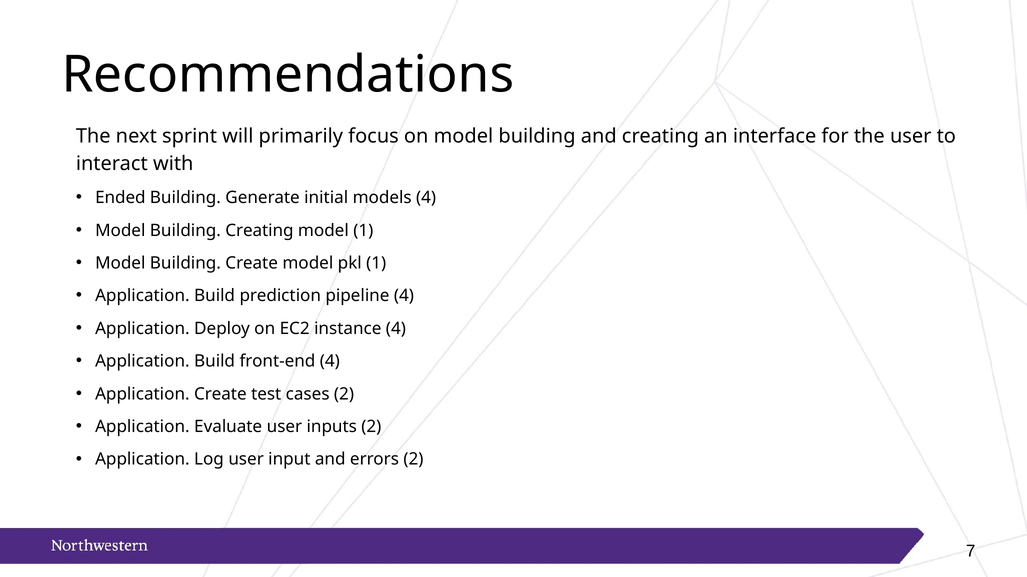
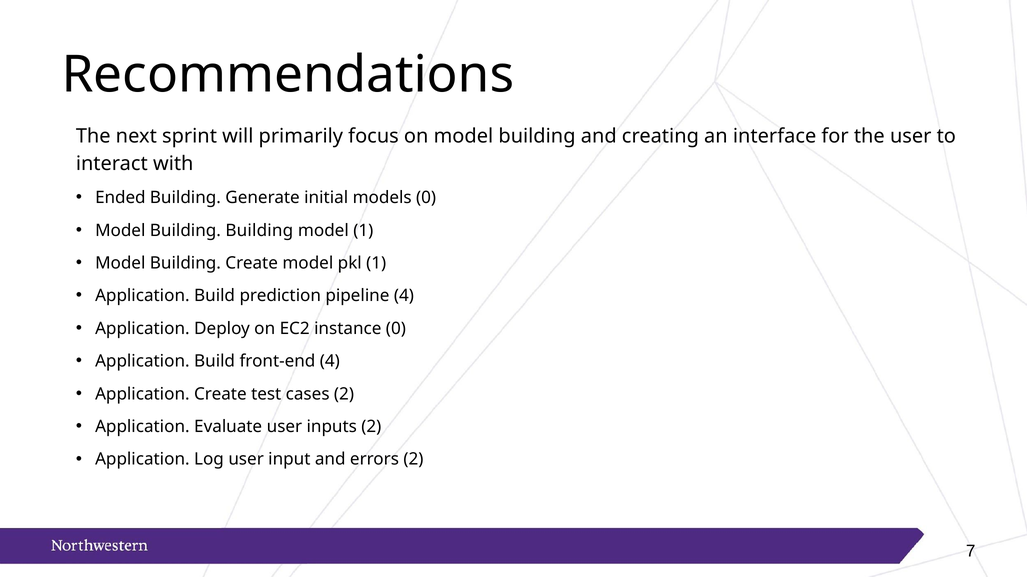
models 4: 4 -> 0
Building Creating: Creating -> Building
instance 4: 4 -> 0
